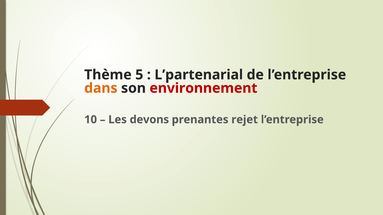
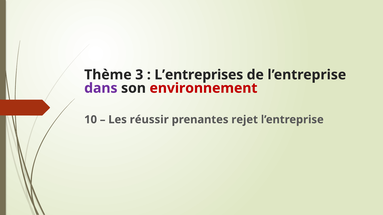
5: 5 -> 3
L’partenarial: L’partenarial -> L’entreprises
dans colour: orange -> purple
devons: devons -> réussir
